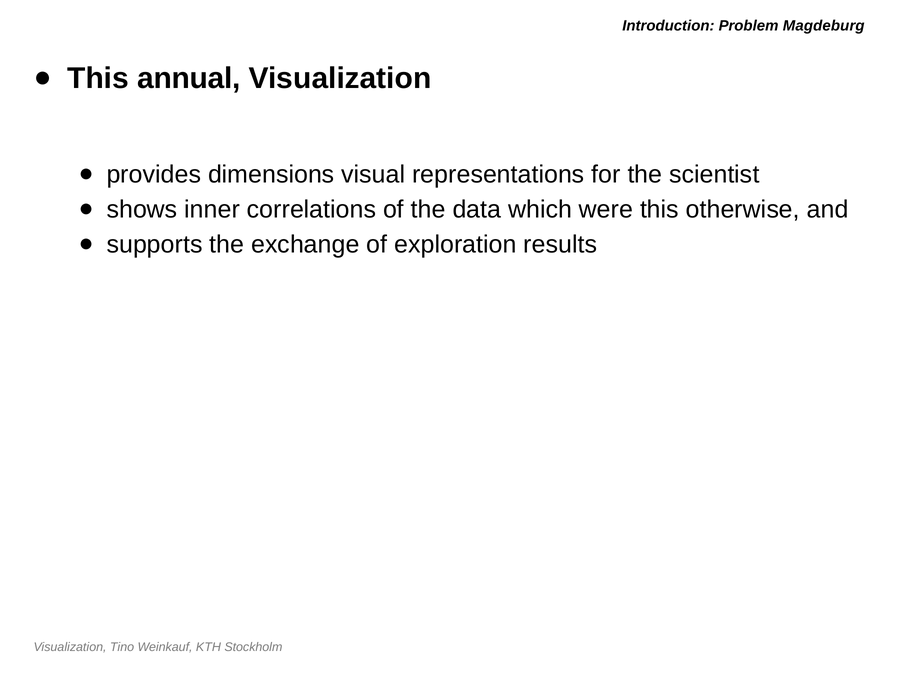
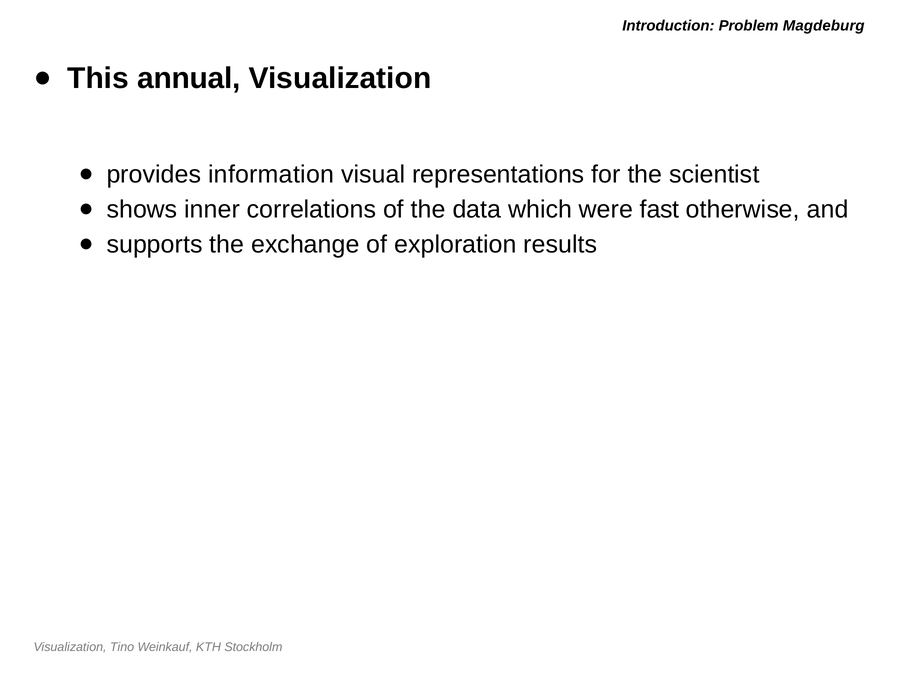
dimensions: dimensions -> information
were this: this -> fast
